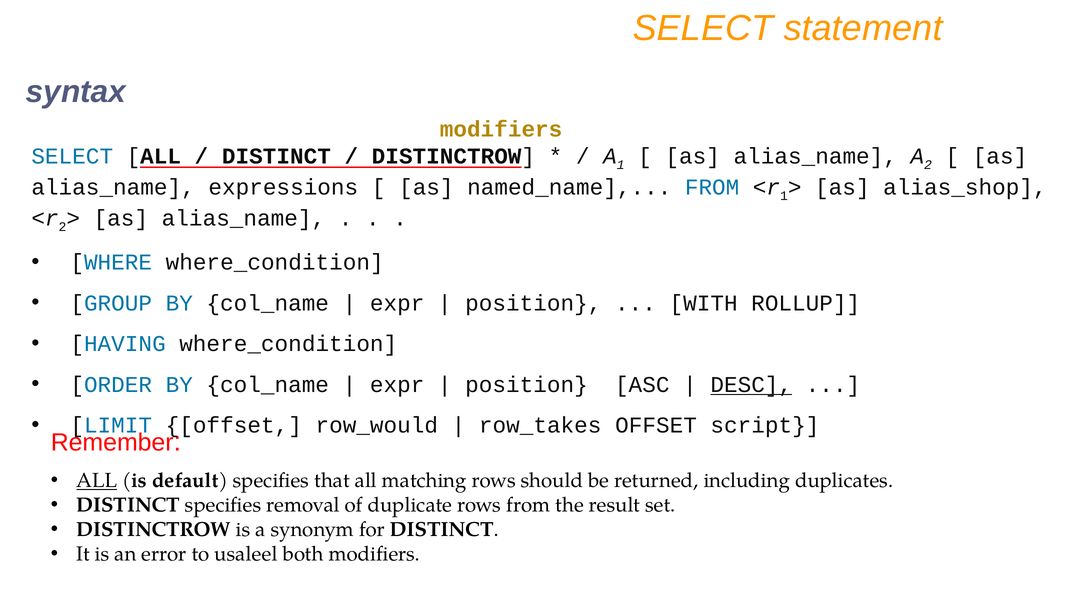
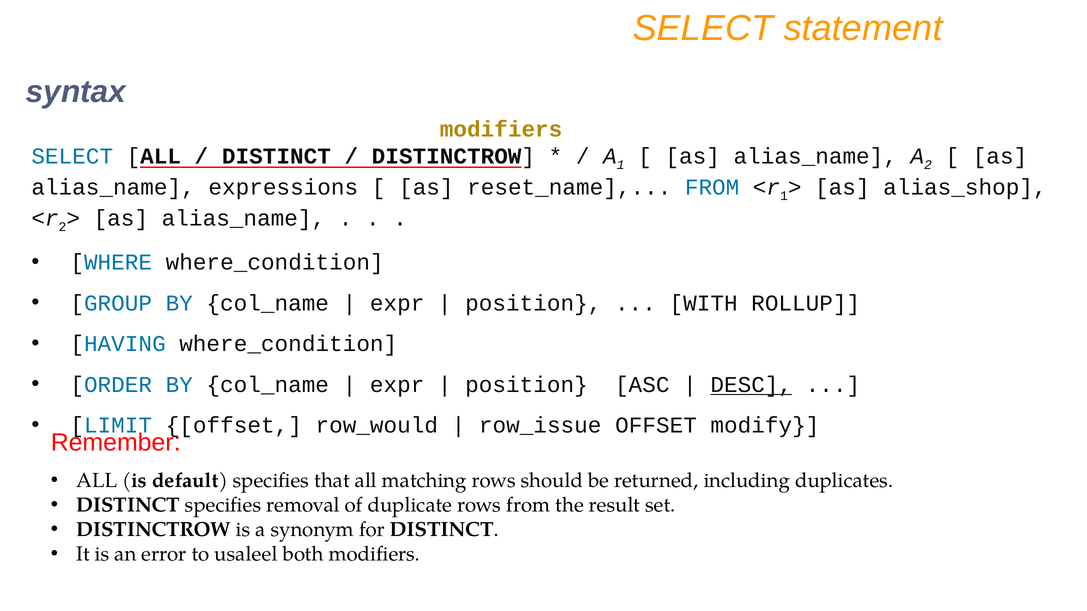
named_name: named_name -> reset_name
row_takes: row_takes -> row_issue
script: script -> modify
ALL at (97, 481) underline: present -> none
